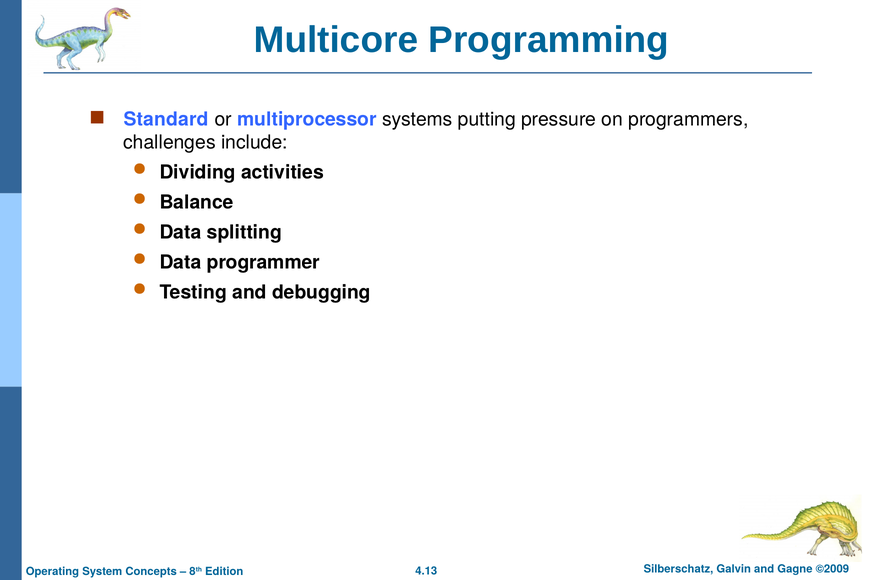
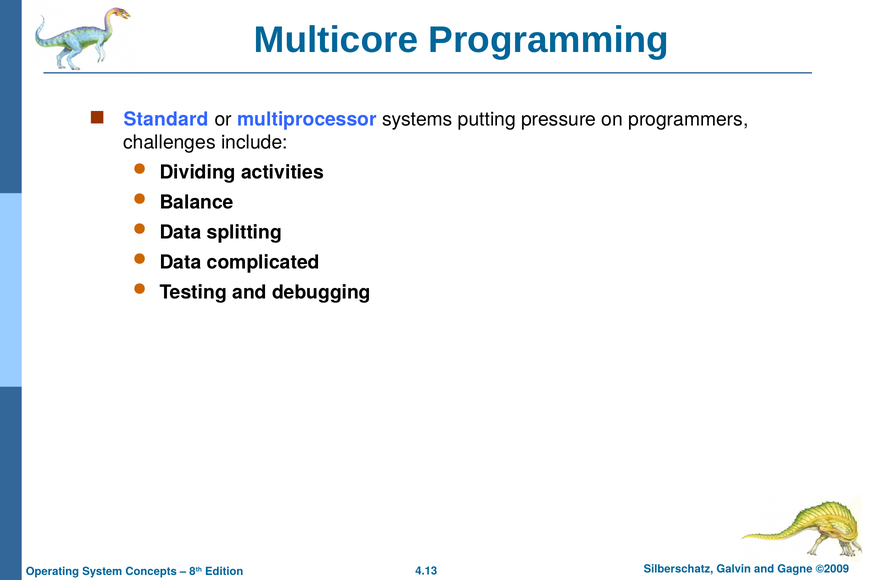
programmer: programmer -> complicated
